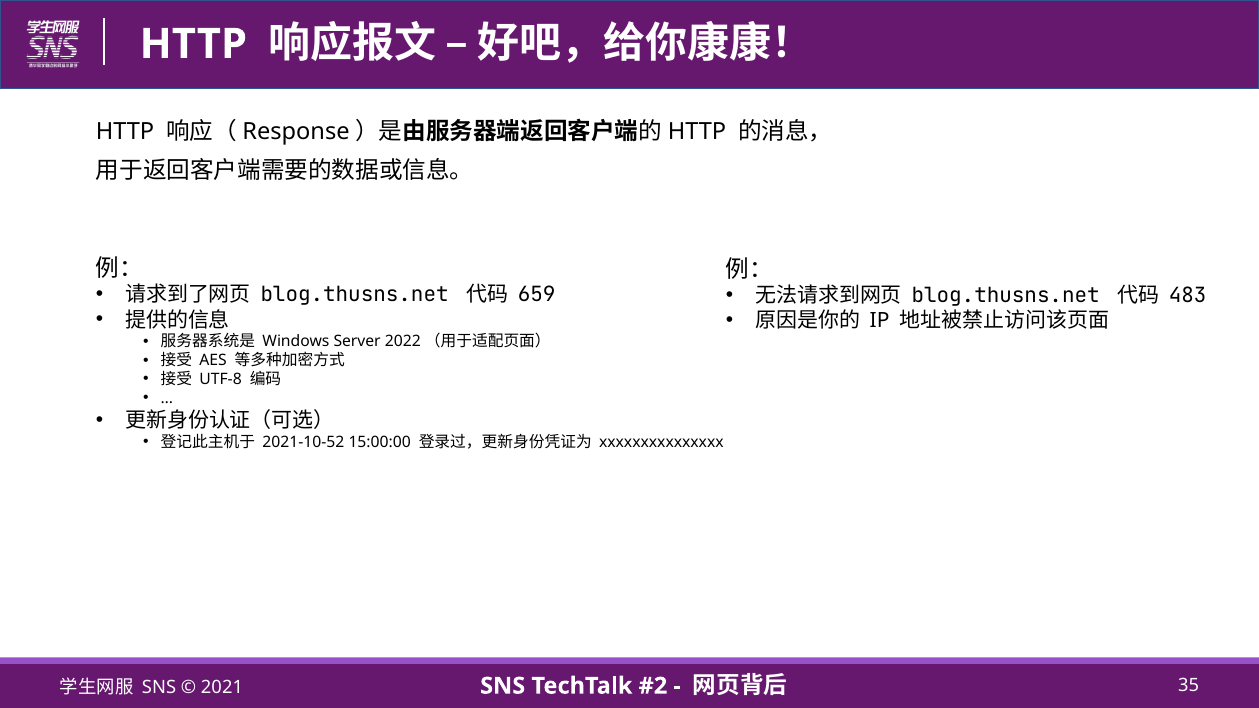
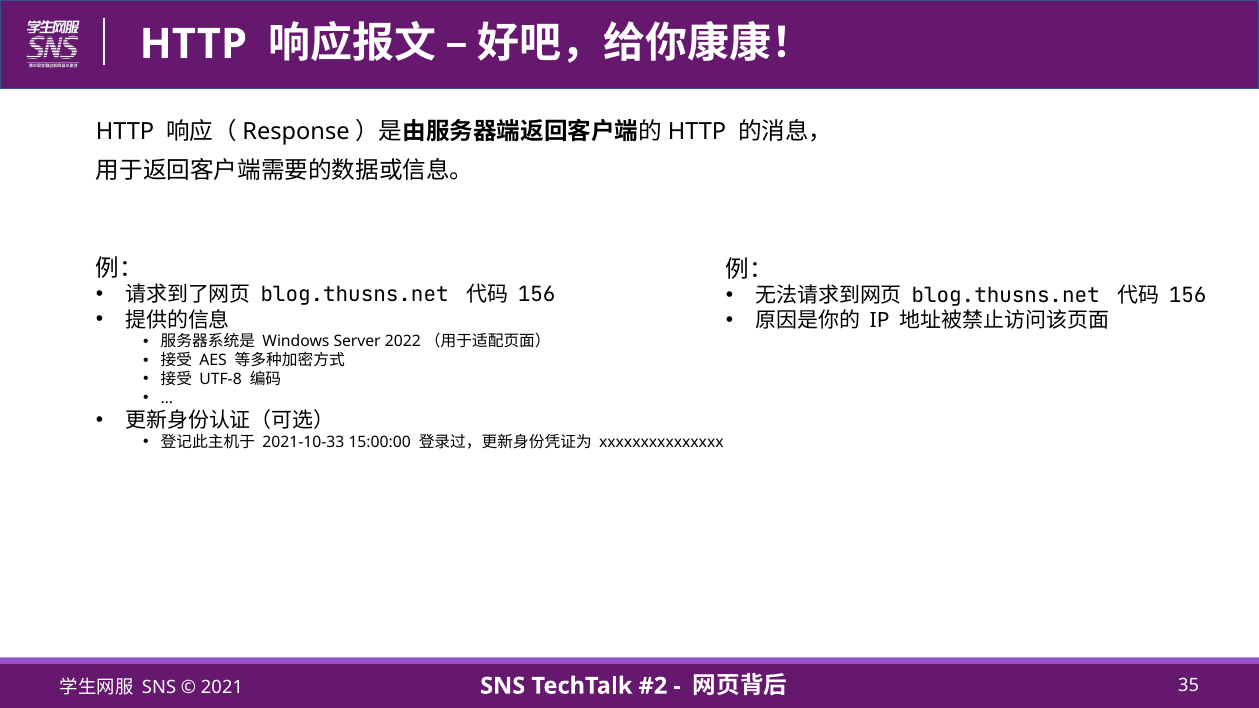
659 at (537, 295): 659 -> 156
483 at (1188, 296): 483 -> 156
2021-10-52: 2021-10-52 -> 2021-10-33
